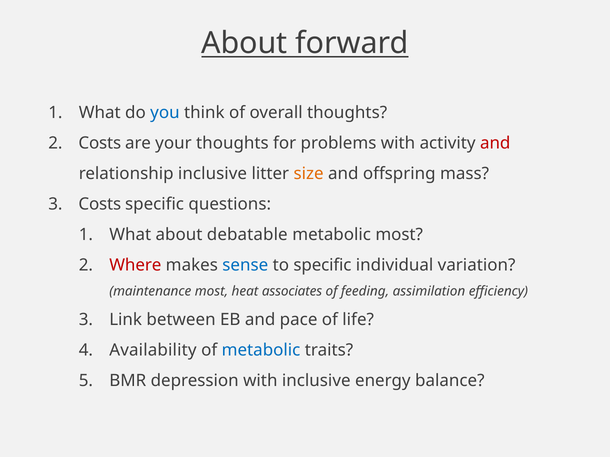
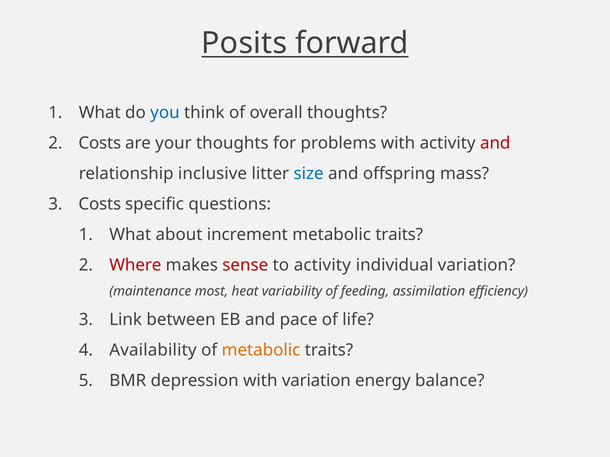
About at (244, 43): About -> Posits
size colour: orange -> blue
debatable: debatable -> increment
most at (399, 235): most -> traits
sense colour: blue -> red
to specific: specific -> activity
associates: associates -> variability
metabolic at (261, 351) colour: blue -> orange
with inclusive: inclusive -> variation
